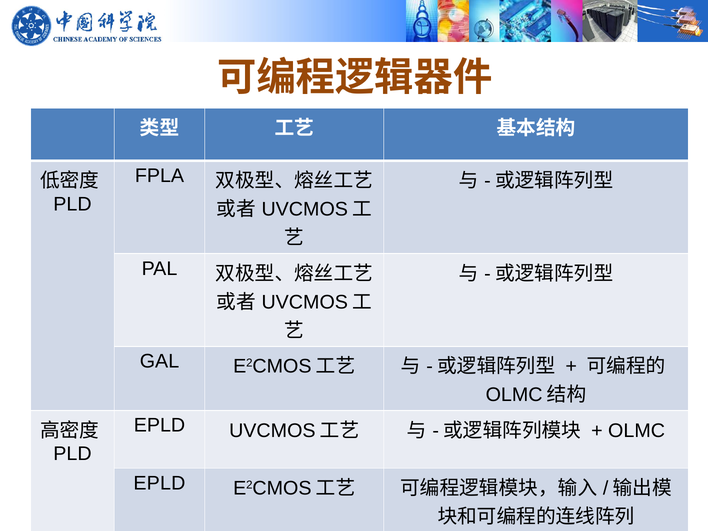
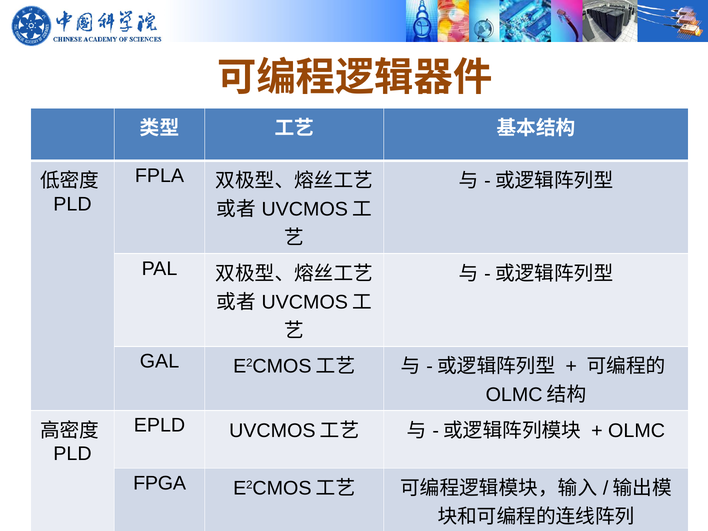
EPLD at (159, 483): EPLD -> FPGA
